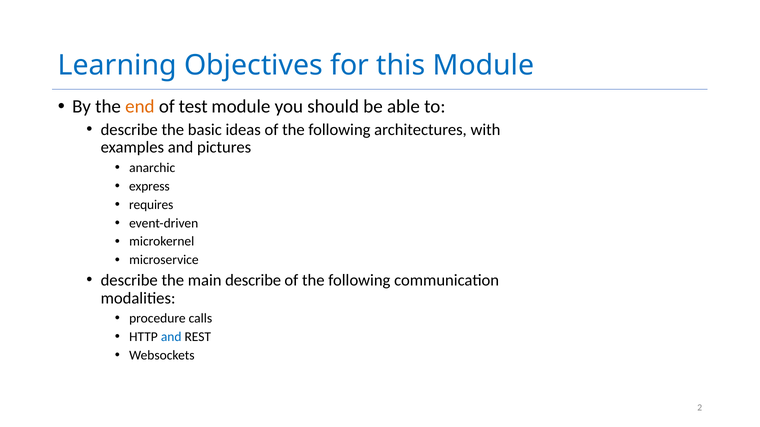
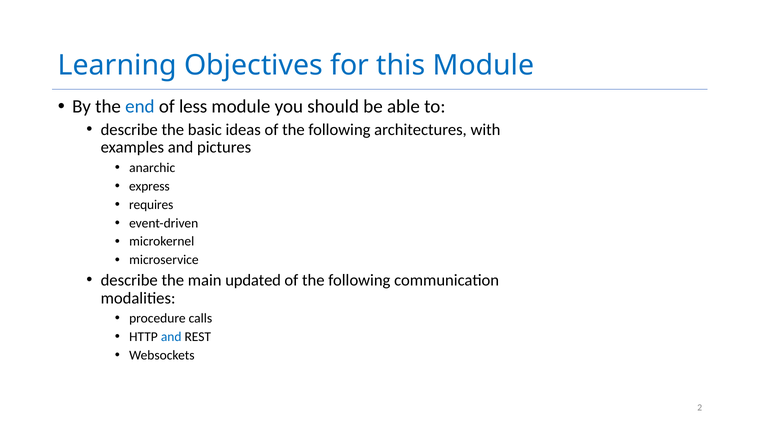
end colour: orange -> blue
test: test -> less
main describe: describe -> updated
